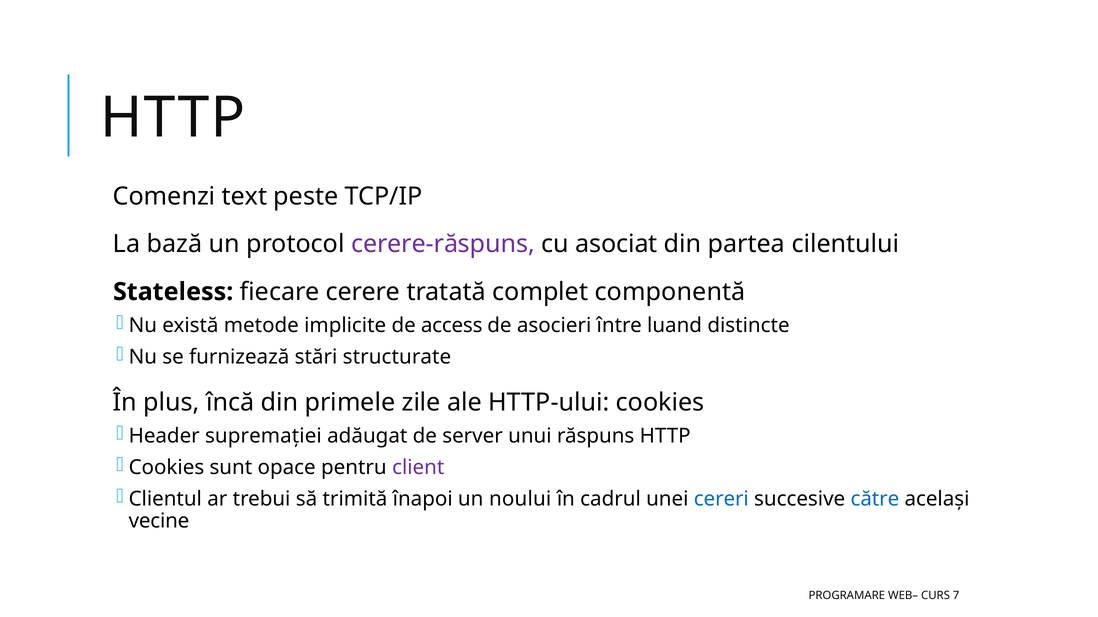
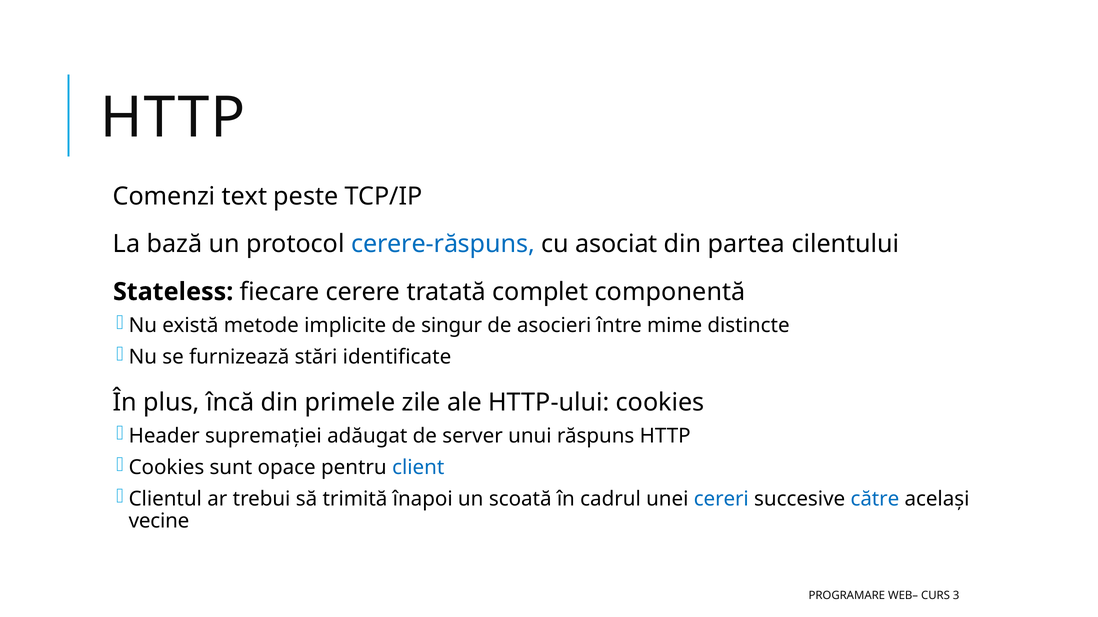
cerere-răspuns colour: purple -> blue
access: access -> singur
luand: luand -> mime
structurate: structurate -> identificate
client colour: purple -> blue
noului: noului -> scoată
7: 7 -> 3
